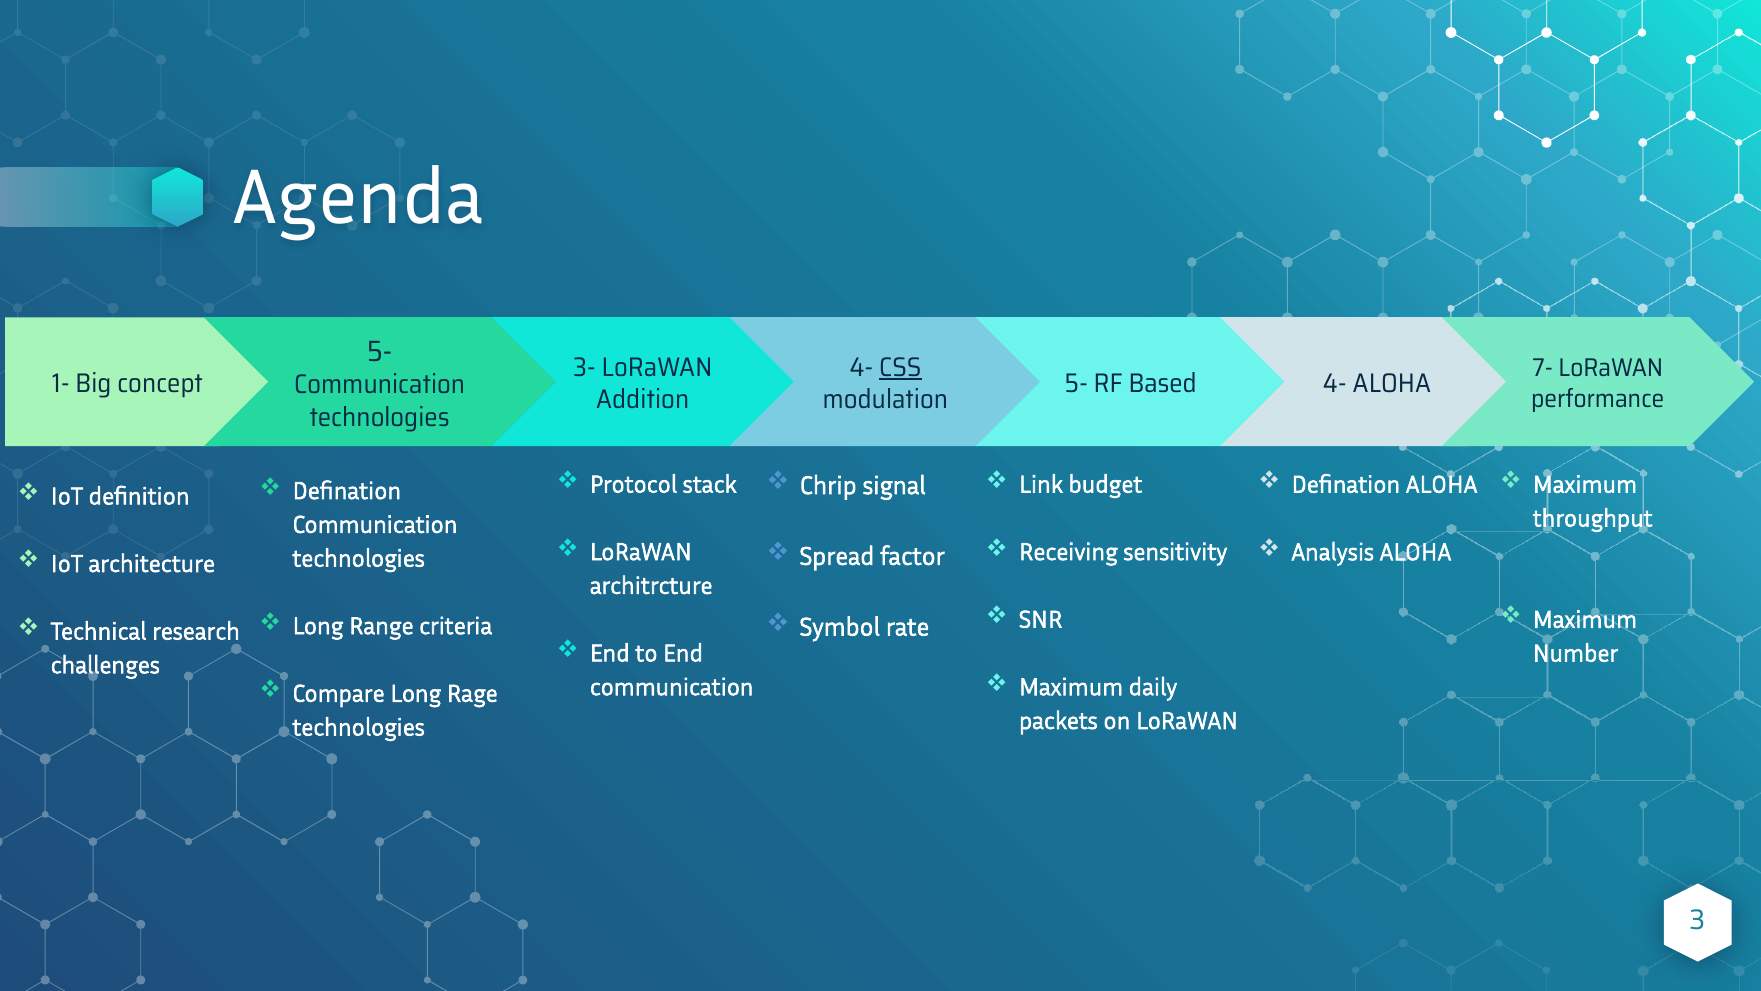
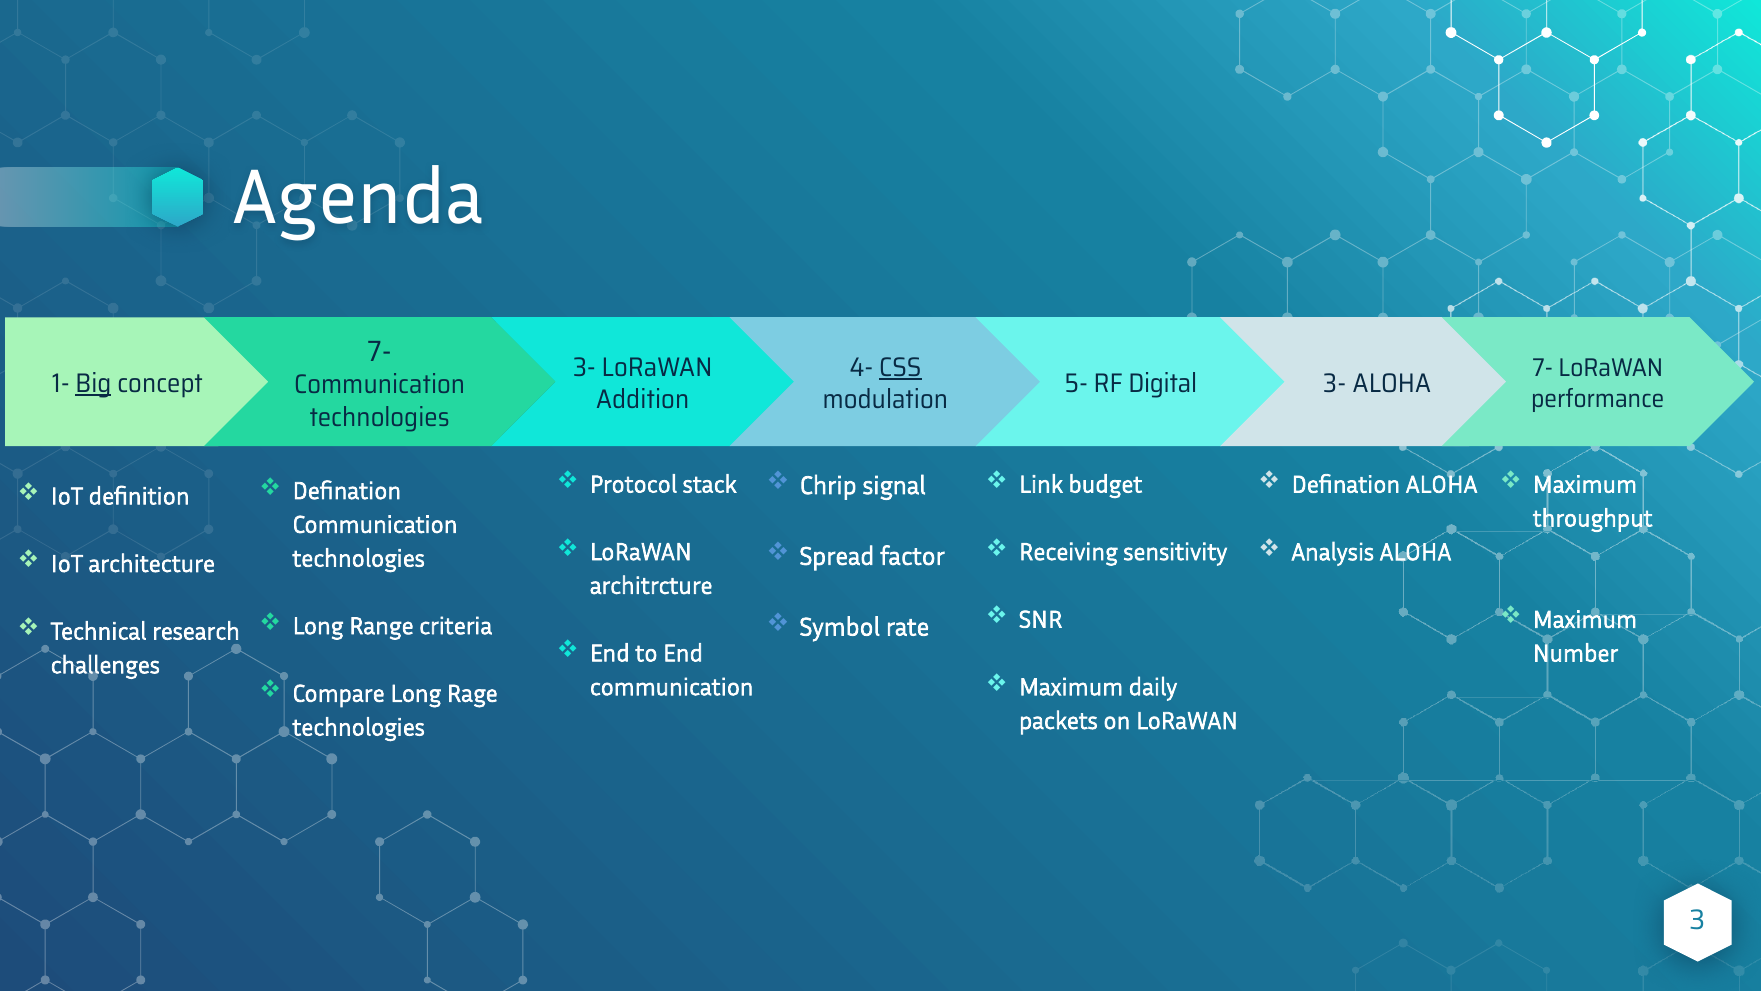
5- at (380, 351): 5- -> 7-
Big underline: none -> present
Based: Based -> Digital
4- at (1335, 383): 4- -> 3-
